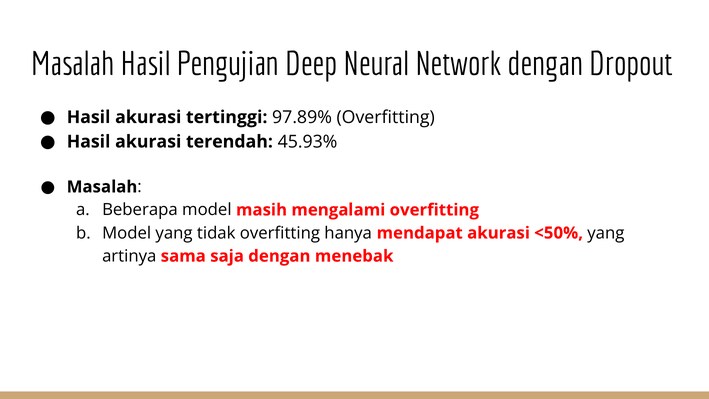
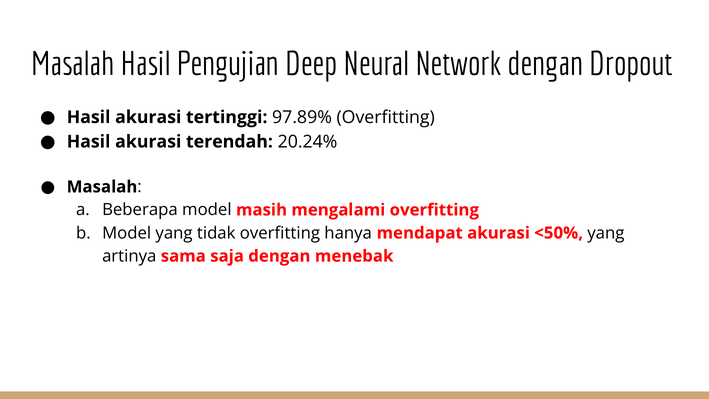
45.93%: 45.93% -> 20.24%
